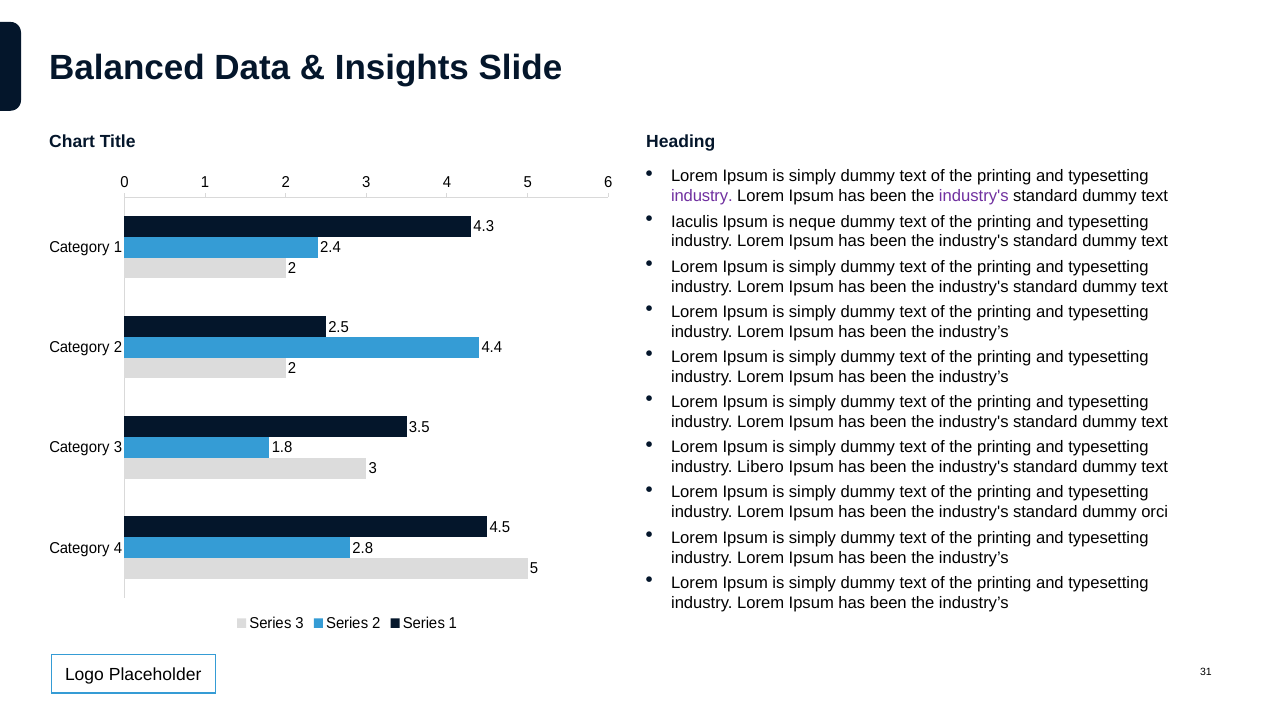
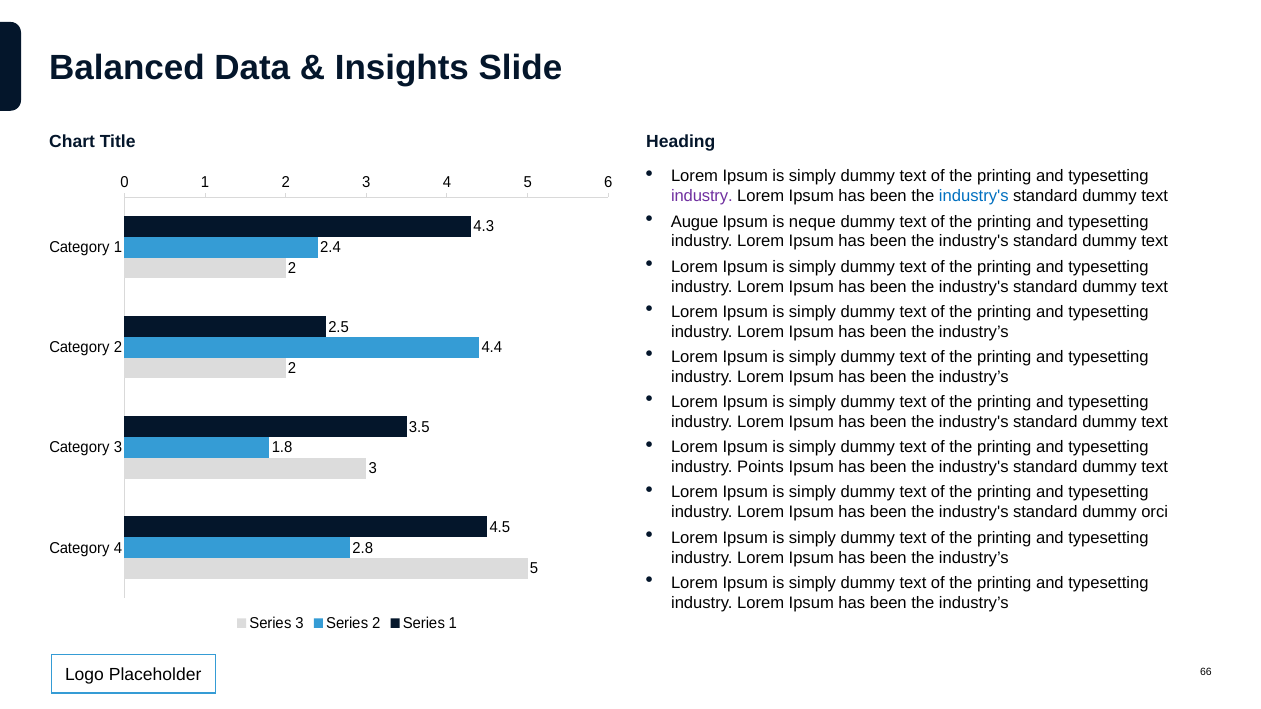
industry's at (974, 196) colour: purple -> blue
Iaculis: Iaculis -> Augue
Libero: Libero -> Points
31: 31 -> 66
